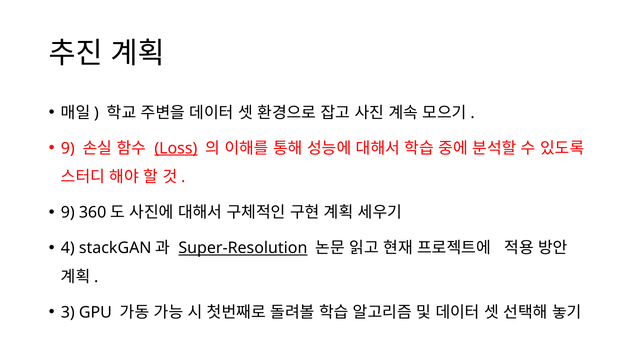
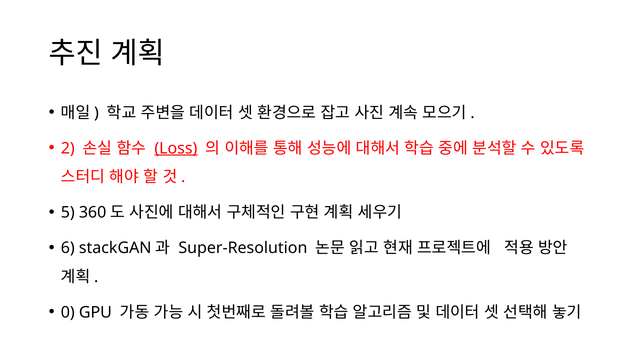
9 at (68, 148): 9 -> 2
9 at (68, 213): 9 -> 5
4: 4 -> 6
Super-Resolution underline: present -> none
3: 3 -> 0
